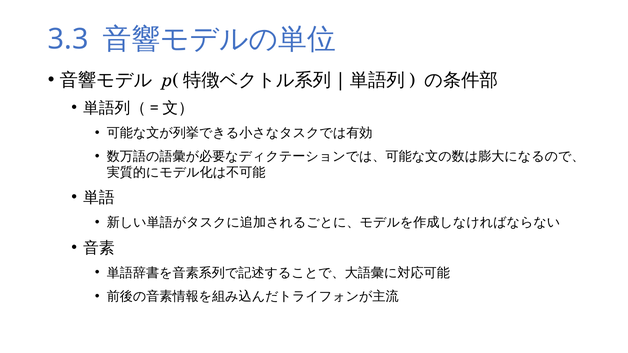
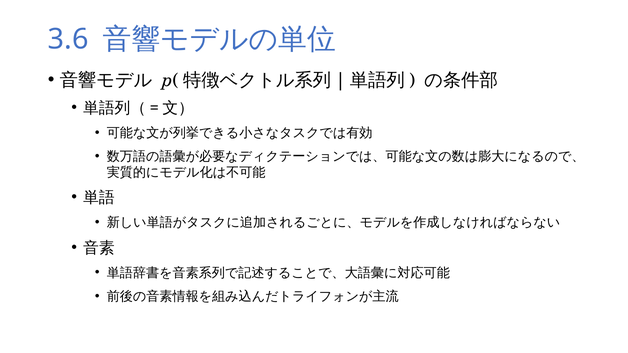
3.3: 3.3 -> 3.6
